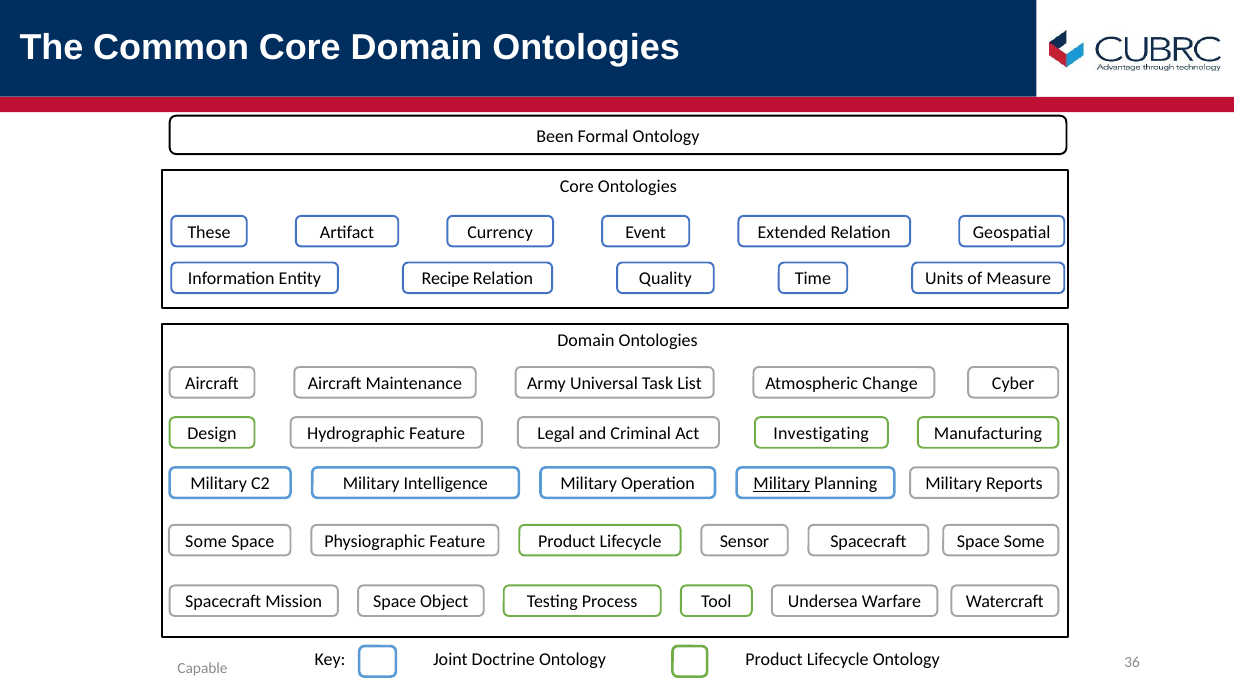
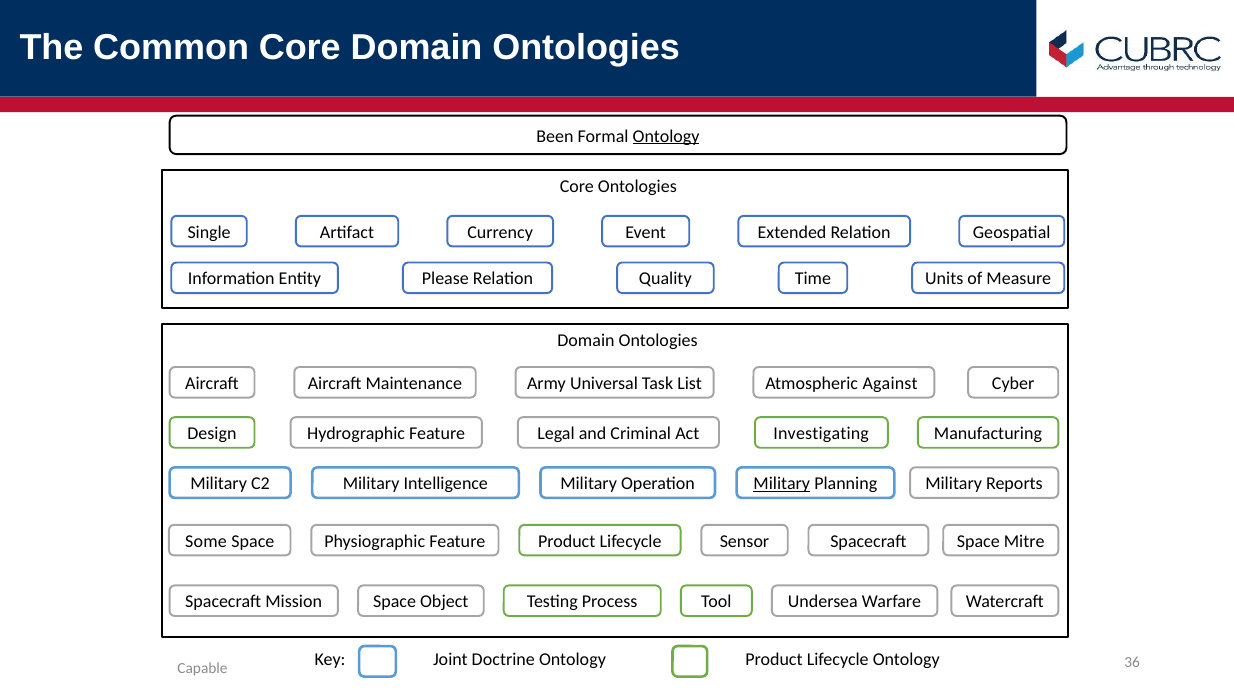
Ontology at (666, 136) underline: none -> present
These: These -> Single
Recipe: Recipe -> Please
Change: Change -> Against
Space Some: Some -> Mitre
